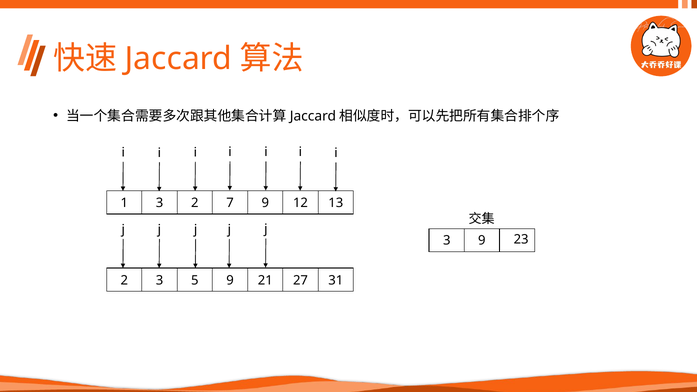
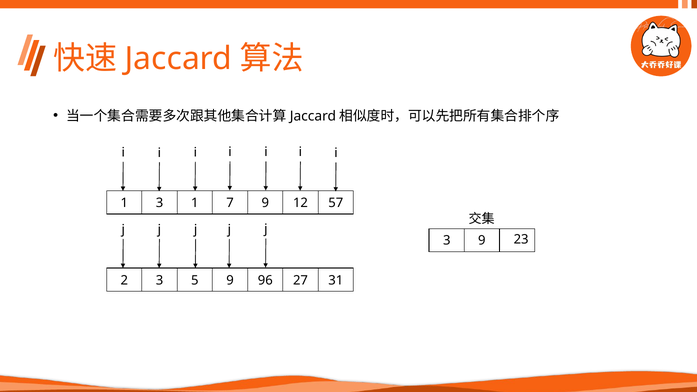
3 2: 2 -> 1
13: 13 -> 57
21: 21 -> 96
